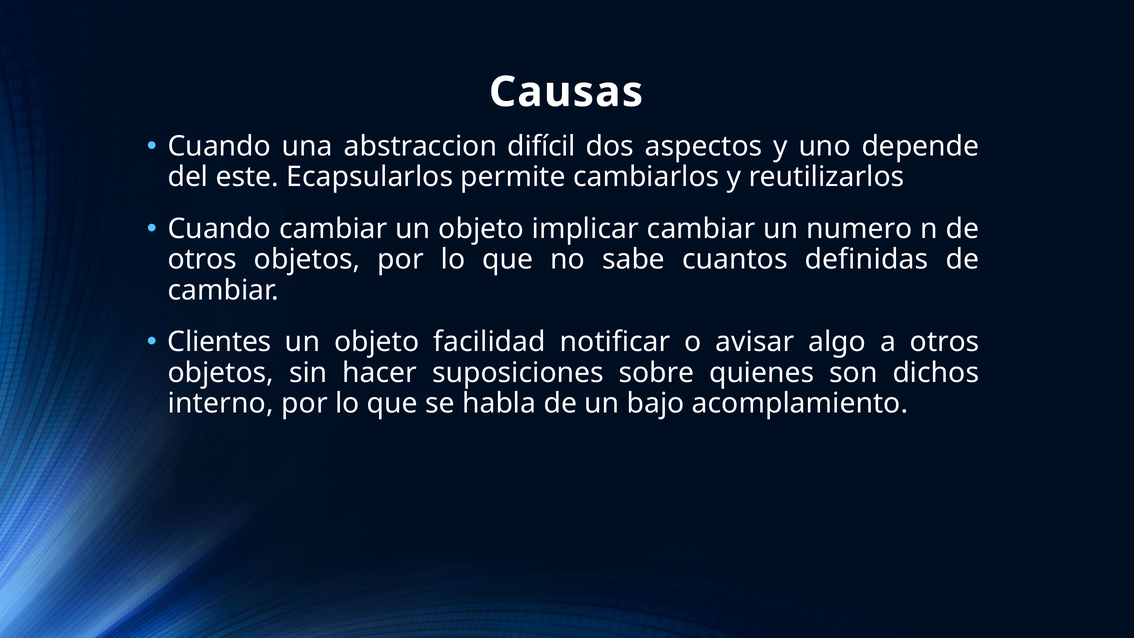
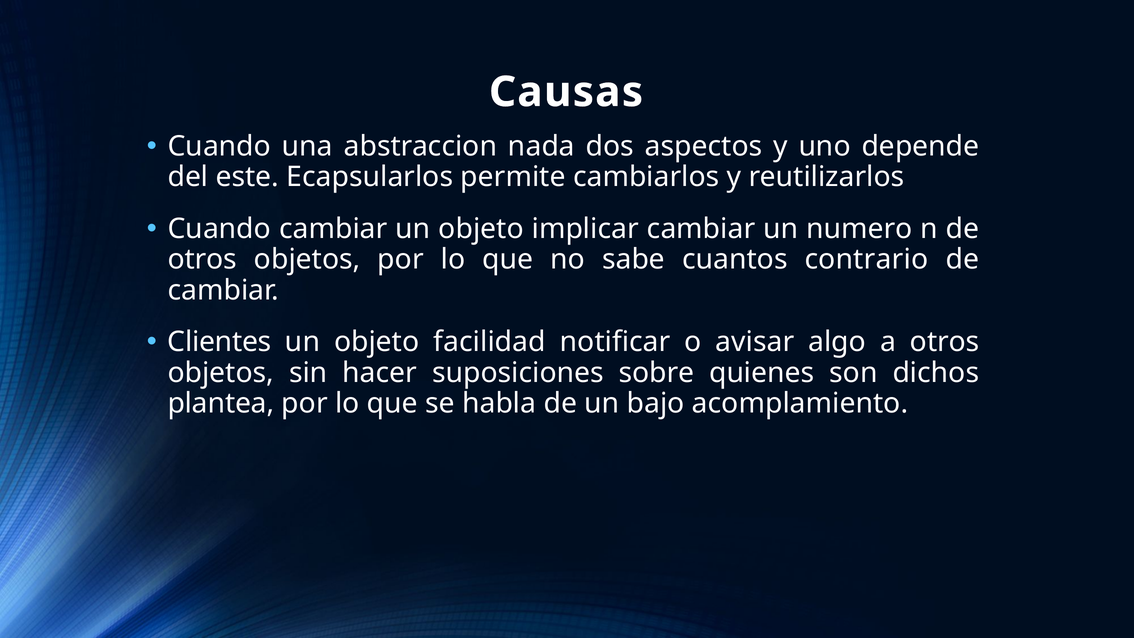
difícil: difícil -> nada
definidas: definidas -> contrario
interno: interno -> plantea
